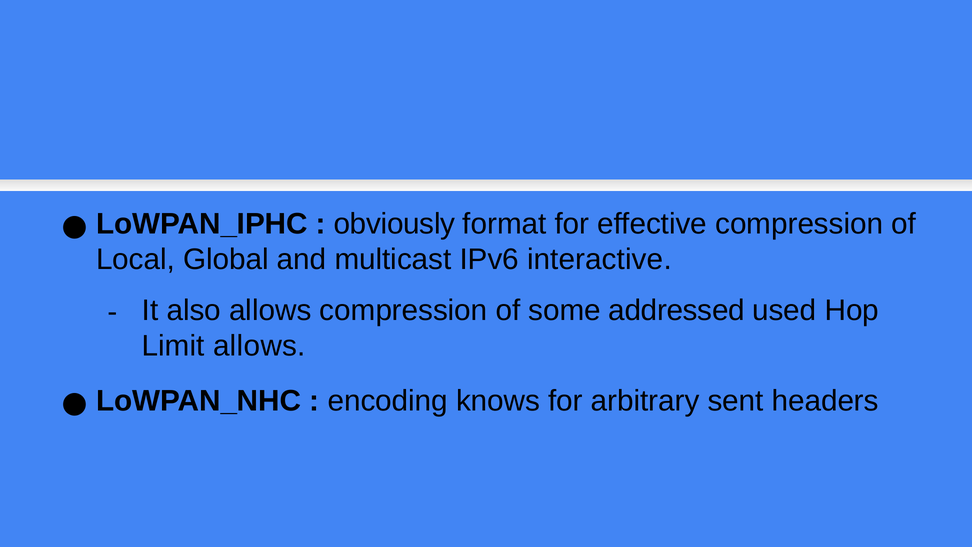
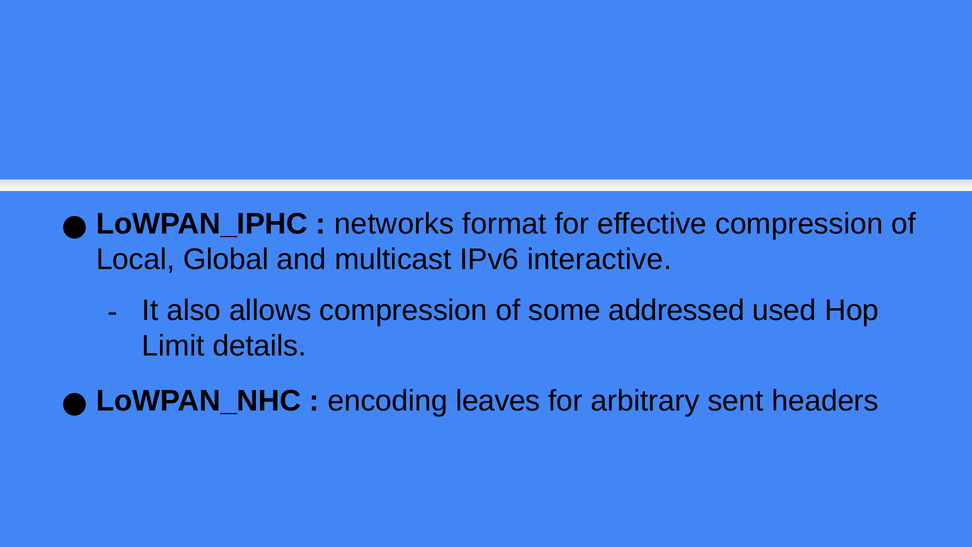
obviously: obviously -> networks
Limit allows: allows -> details
knows: knows -> leaves
